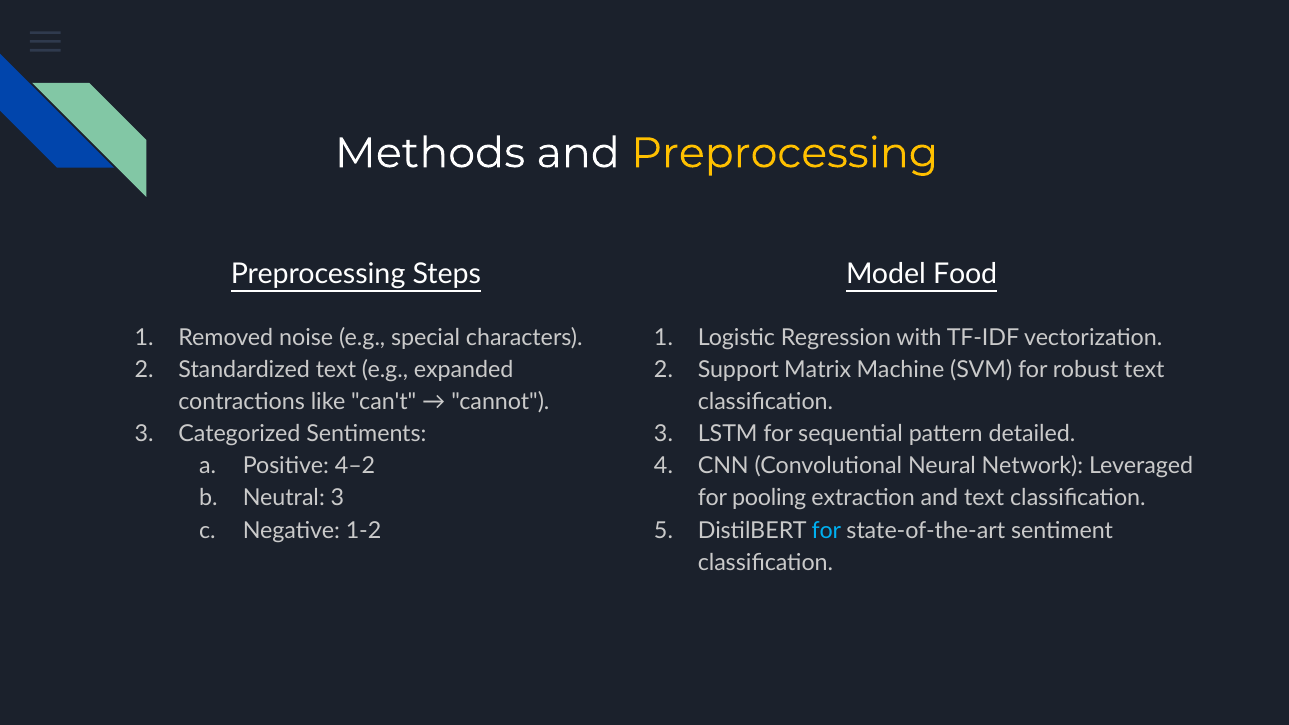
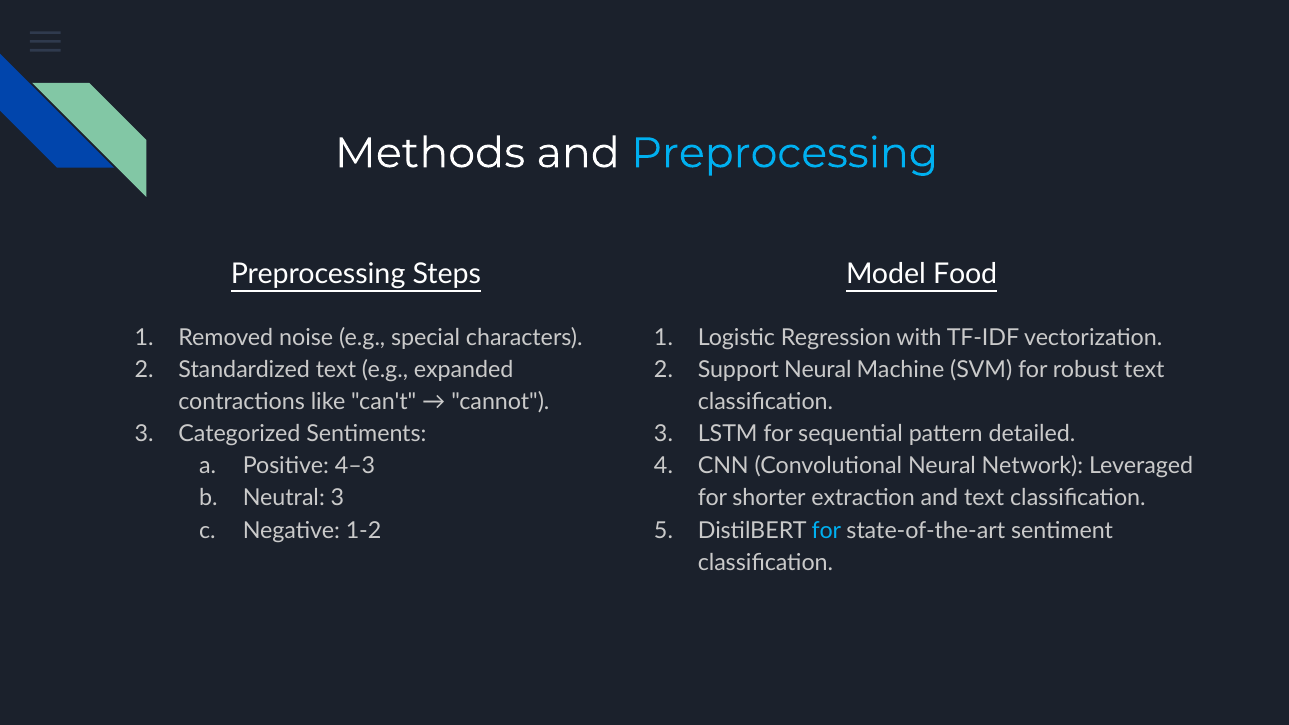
Preprocessing at (785, 153) colour: yellow -> light blue
Support Matrix: Matrix -> Neural
4–2: 4–2 -> 4–3
pooling: pooling -> shorter
